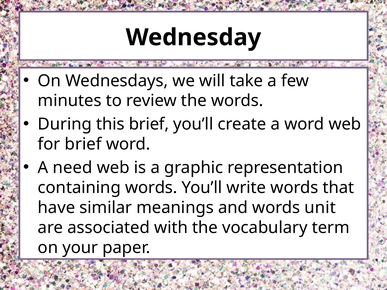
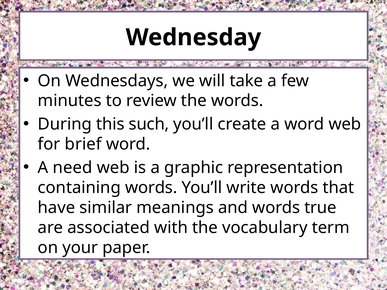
this brief: brief -> such
unit: unit -> true
